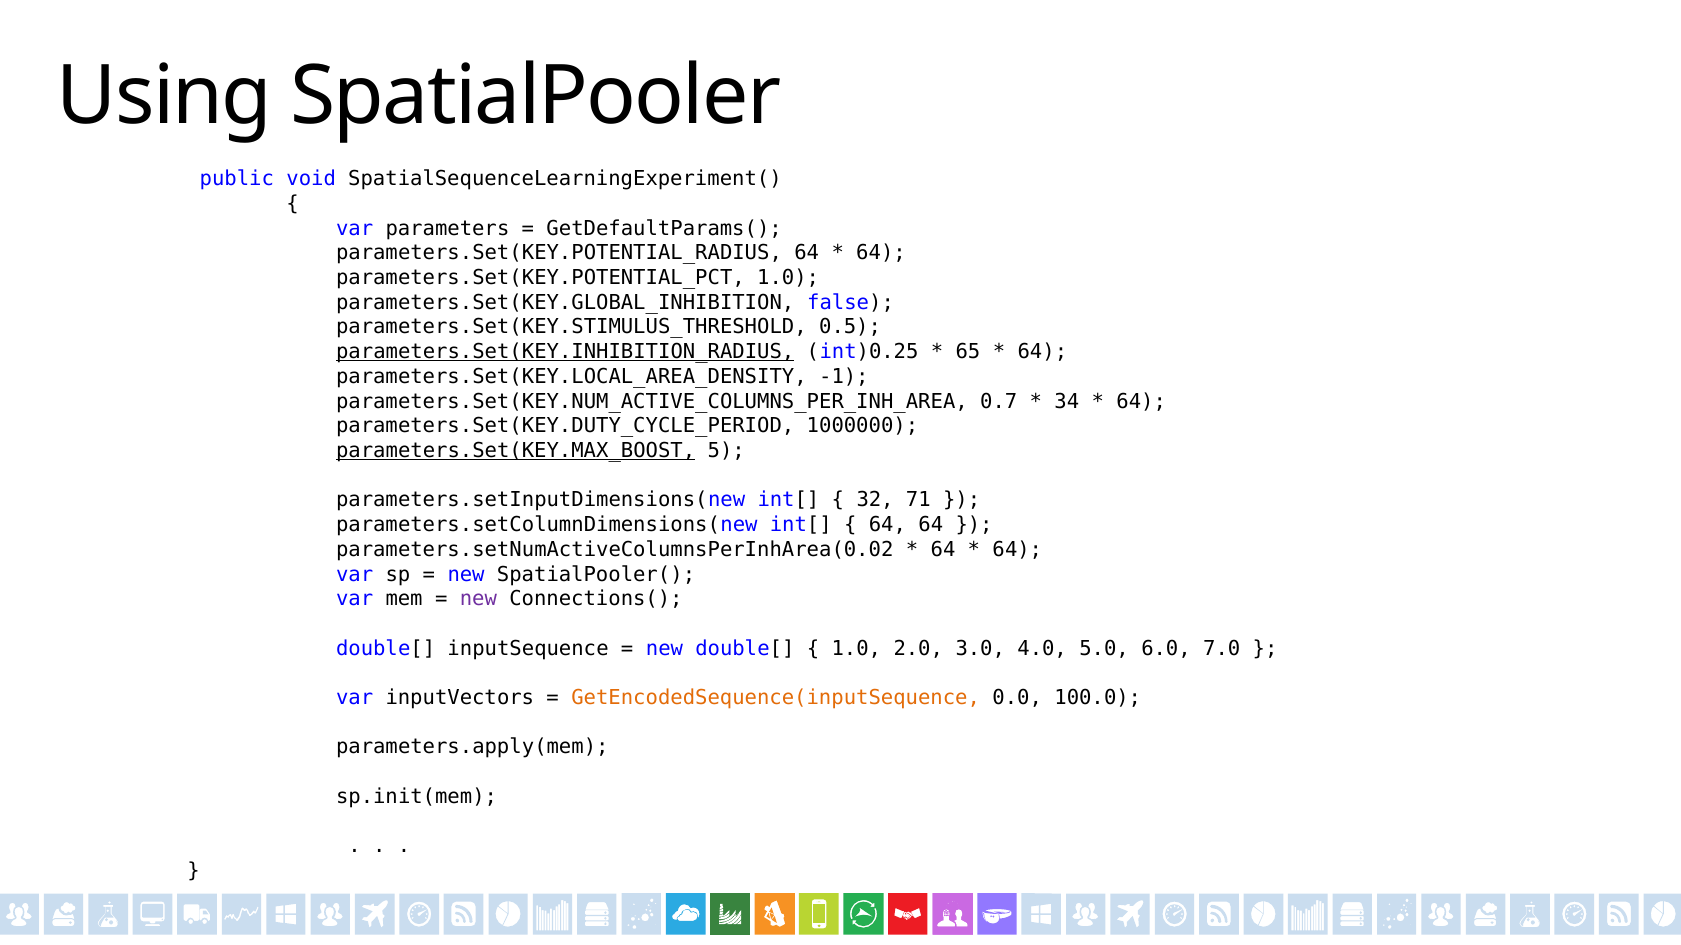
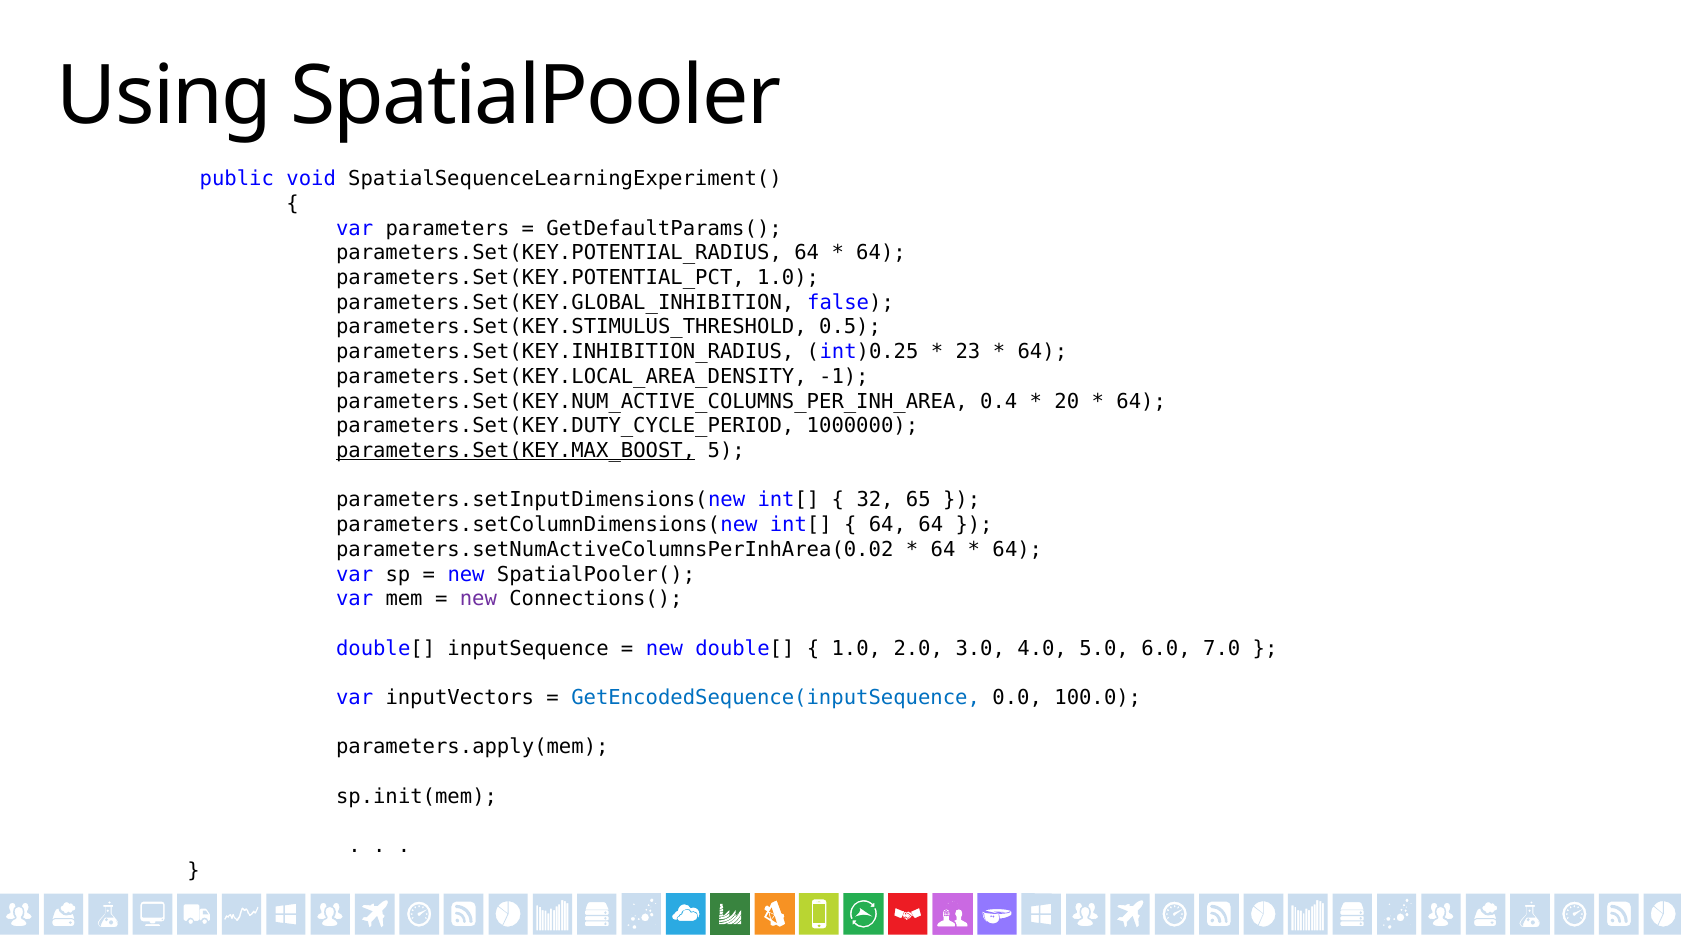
parameters.Set(KEY.INHIBITION_RADIUS underline: present -> none
65: 65 -> 23
0.7: 0.7 -> 0.4
34: 34 -> 20
71: 71 -> 65
GetEncodedSequence(inputSequence colour: orange -> blue
